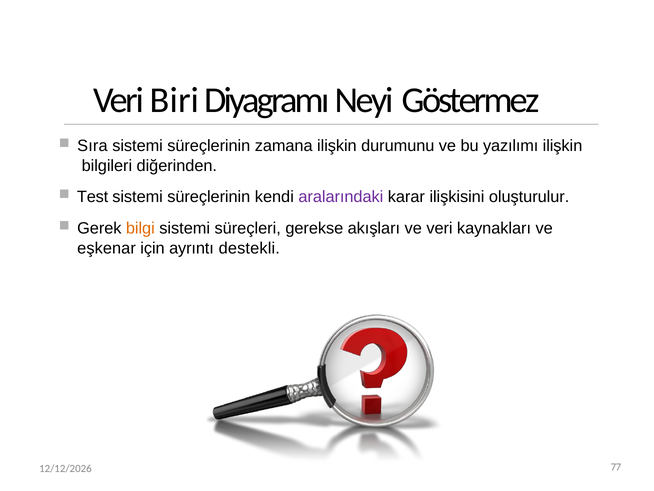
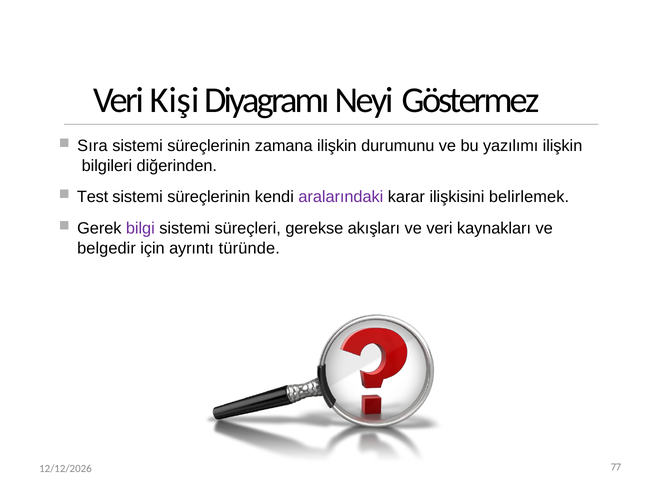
Biri: Biri -> Kişi
oluşturulur: oluşturulur -> belirlemek
bilgi colour: orange -> purple
eşkenar: eşkenar -> belgedir
destekli: destekli -> türünde
